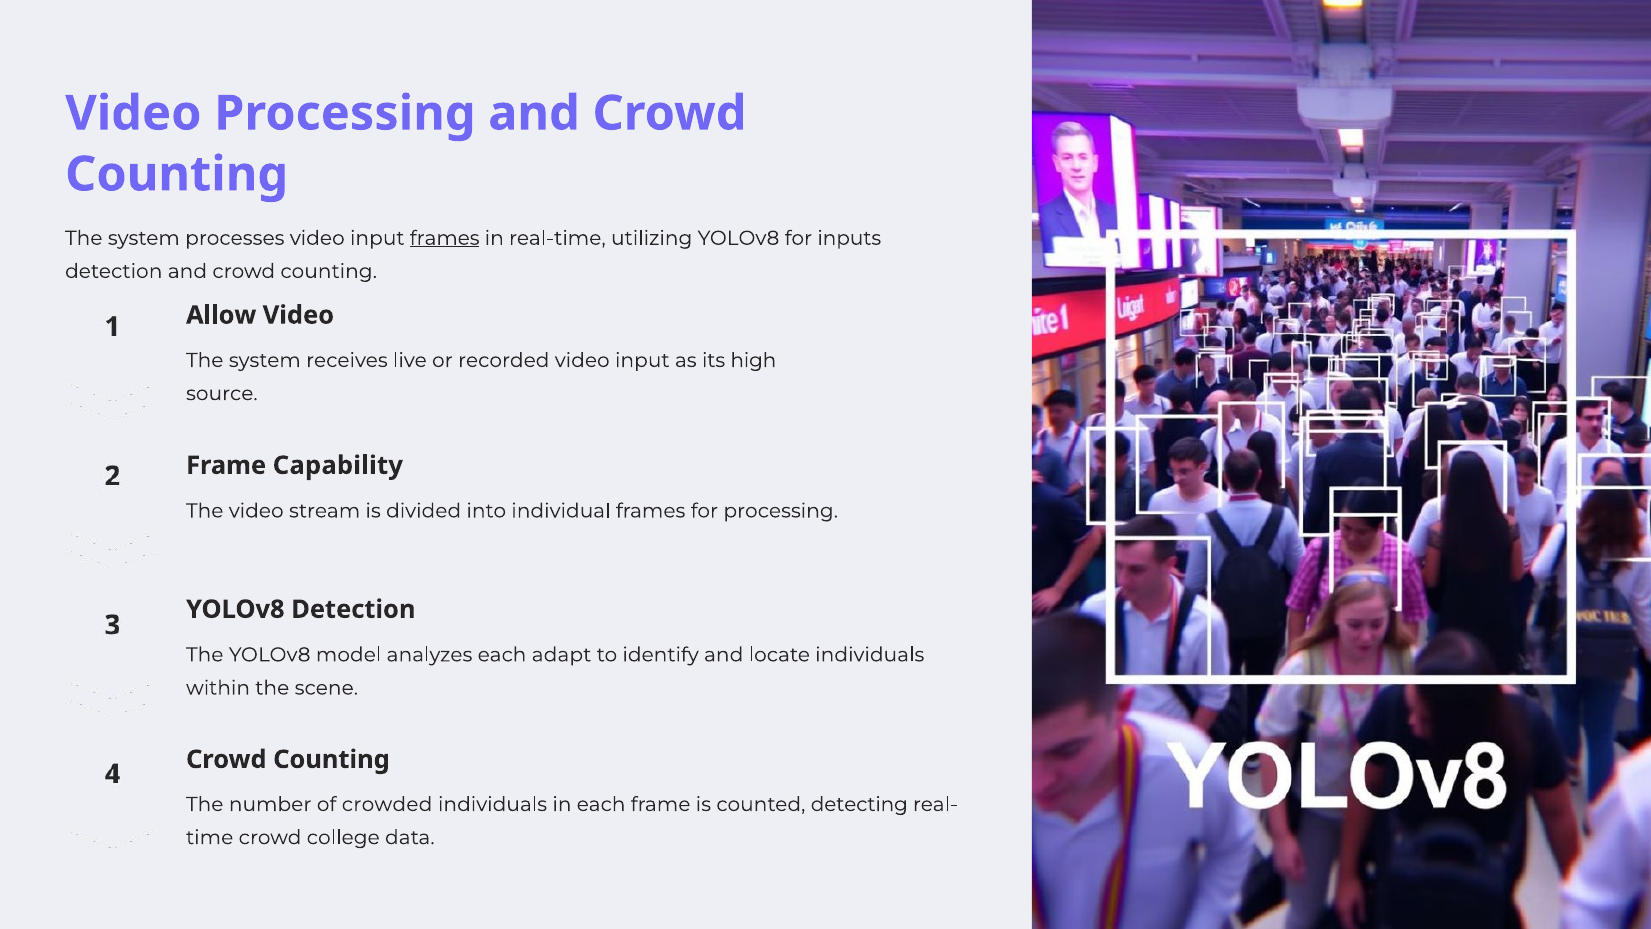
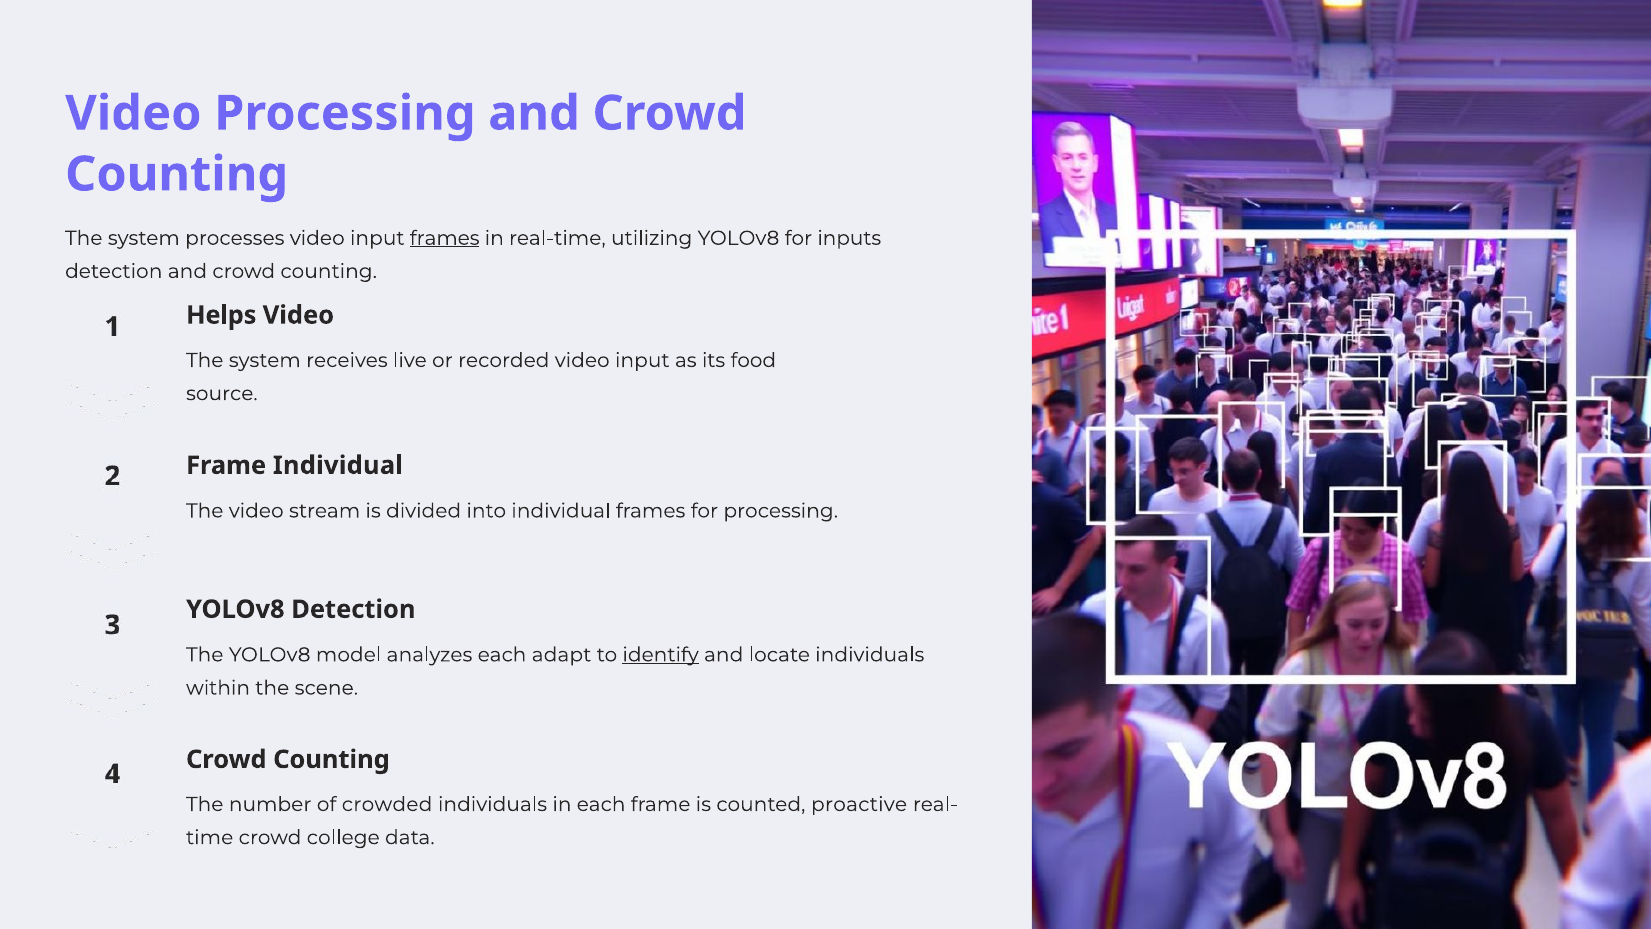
Allow: Allow -> Helps
high: high -> food
Frame Capability: Capability -> Individual
identify underline: none -> present
detecting: detecting -> proactive
